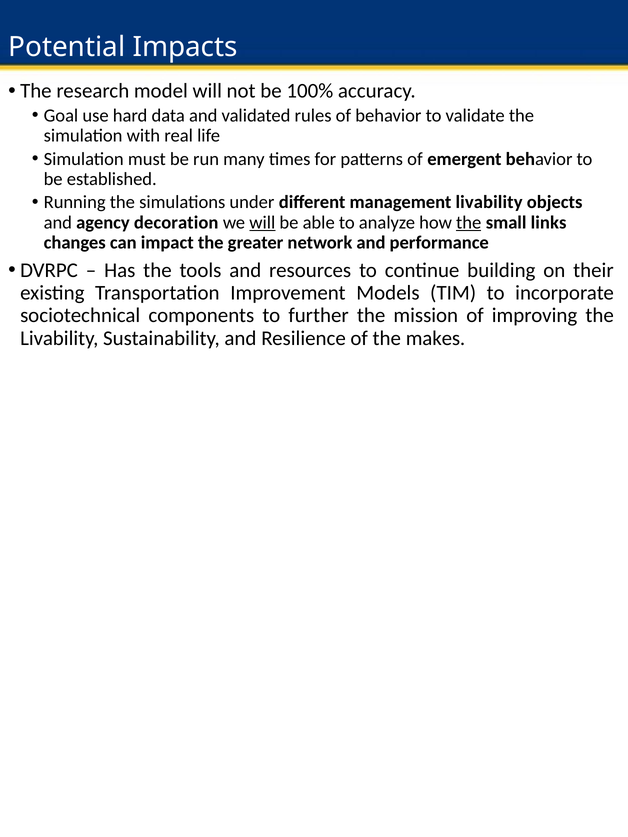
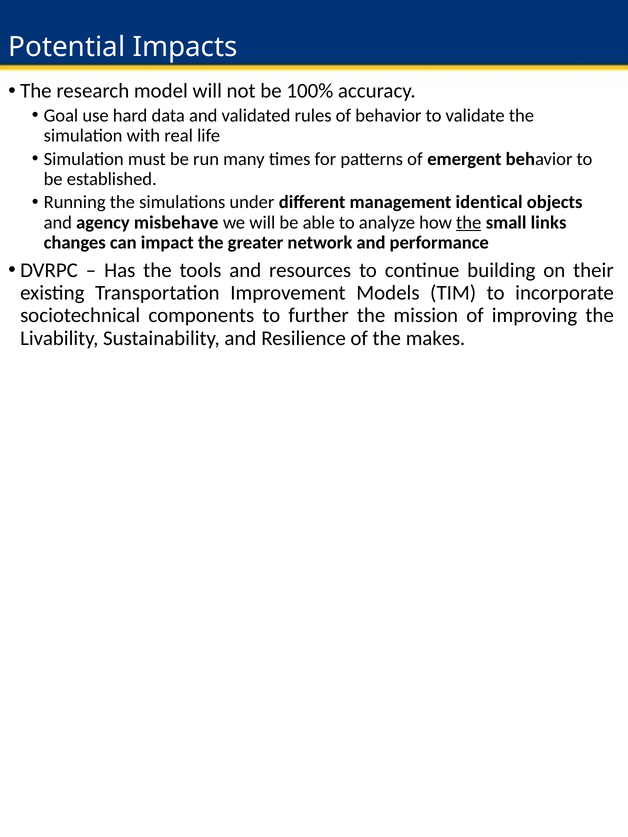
management livability: livability -> identical
decoration: decoration -> misbehave
will at (262, 222) underline: present -> none
